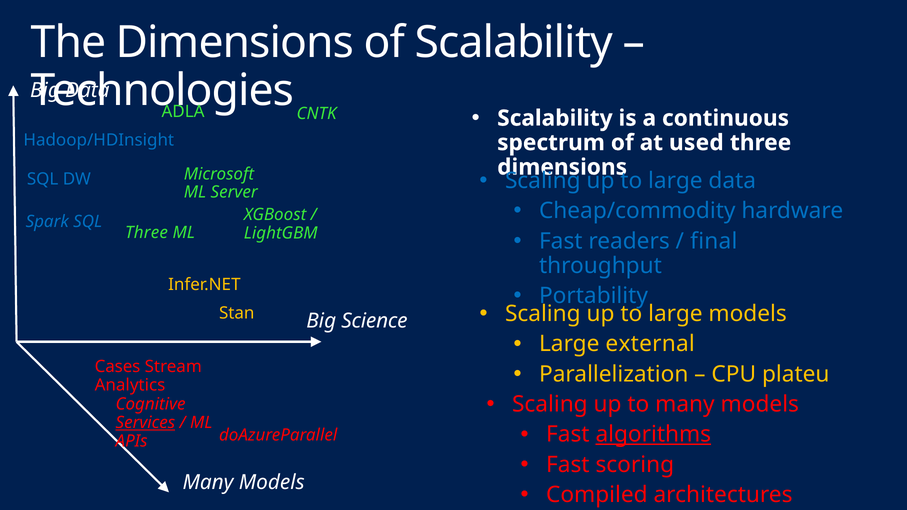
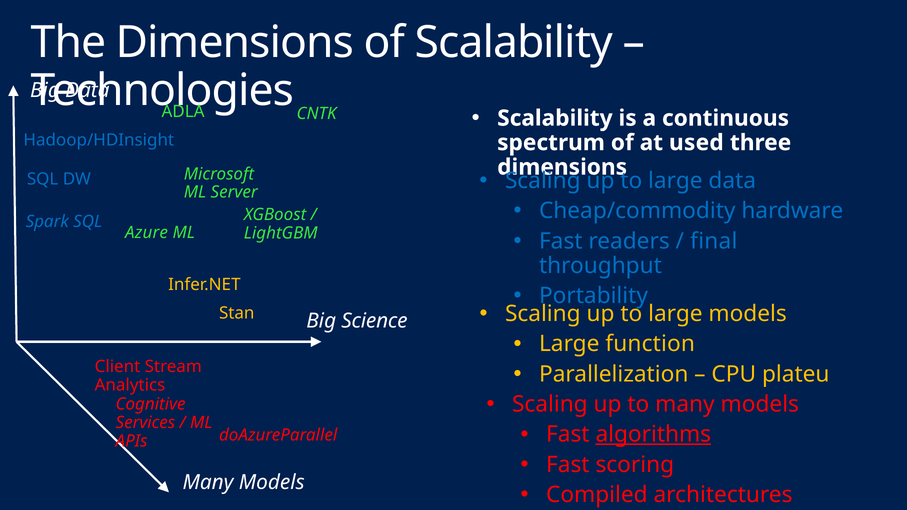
Three at (147, 233): Three -> Azure
external: external -> function
Cases: Cases -> Client
Services underline: present -> none
